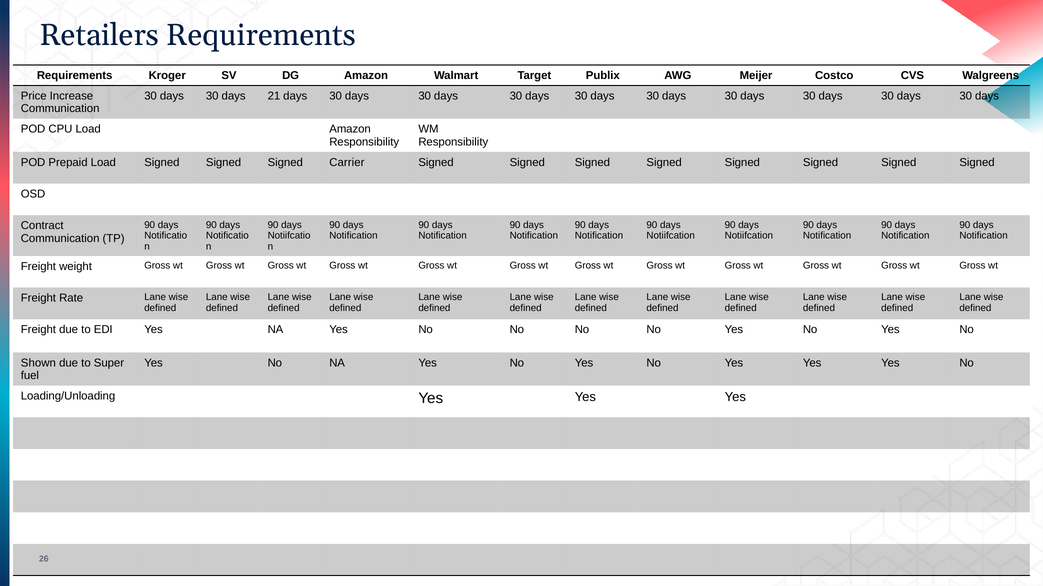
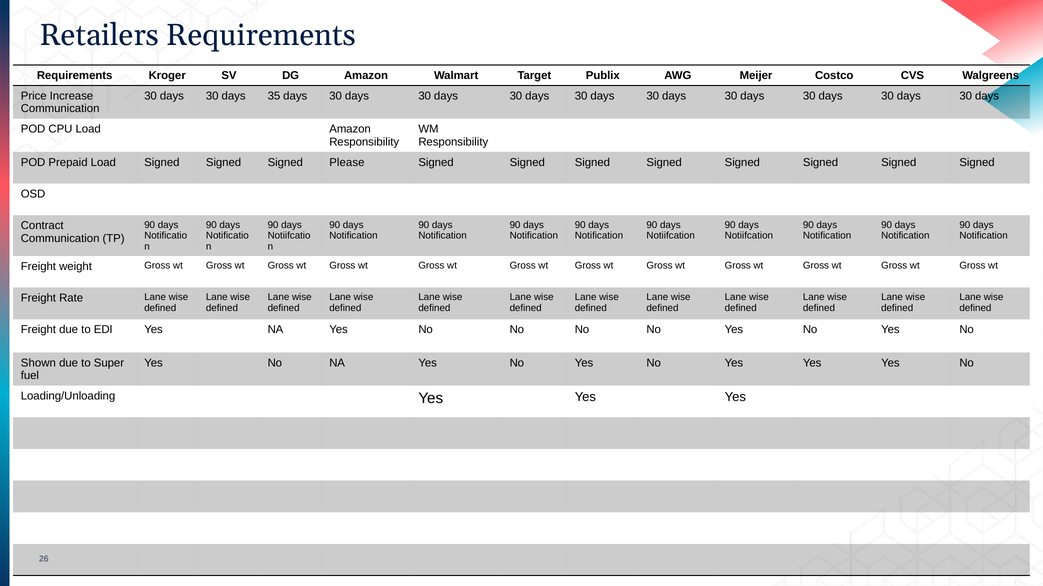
21: 21 -> 35
Carrier: Carrier -> Please
